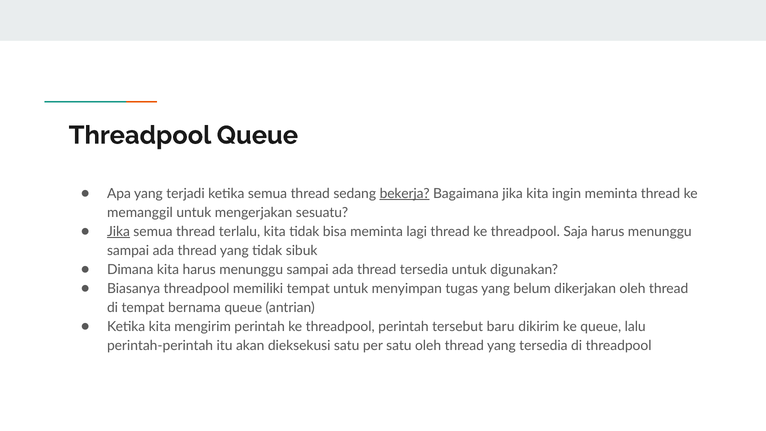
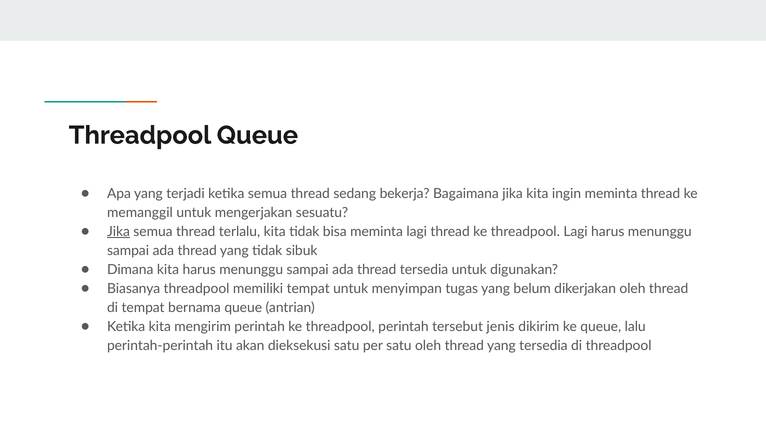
bekerja underline: present -> none
threadpool Saja: Saja -> Lagi
baru: baru -> jenis
